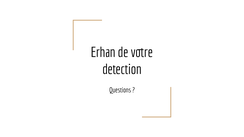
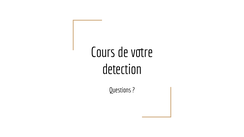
Erhan: Erhan -> Cours
